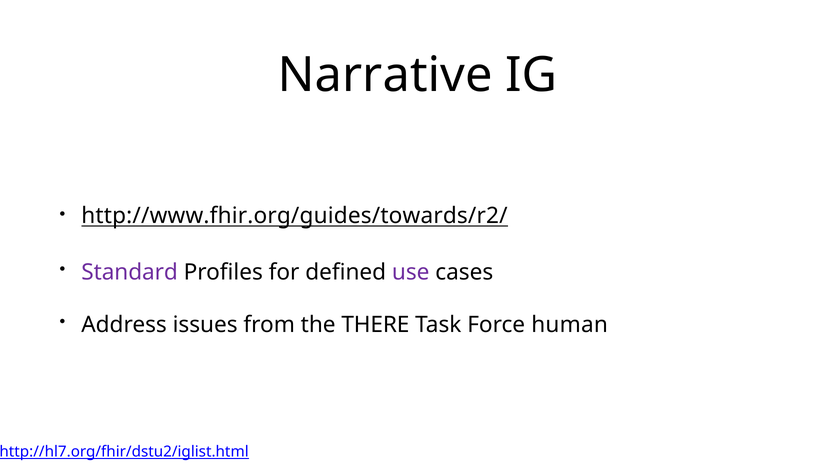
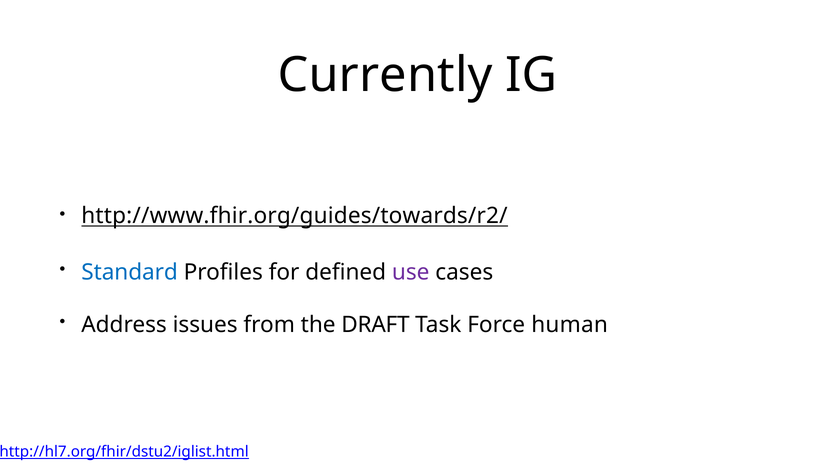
Narrative: Narrative -> Currently
Standard colour: purple -> blue
THERE: THERE -> DRAFT
